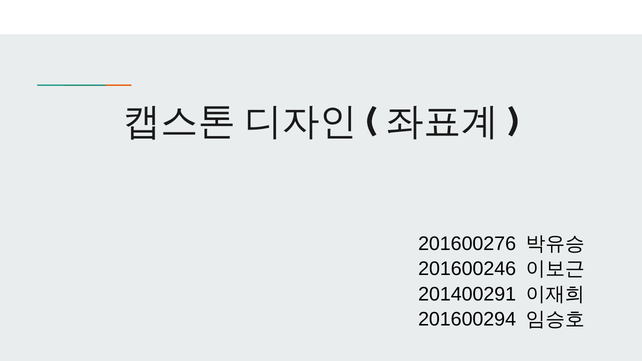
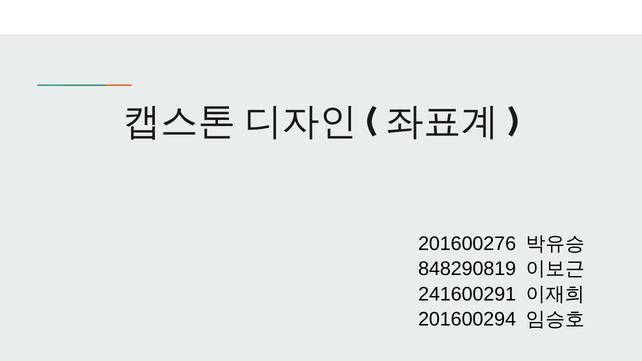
201600246: 201600246 -> 848290819
201400291: 201400291 -> 241600291
